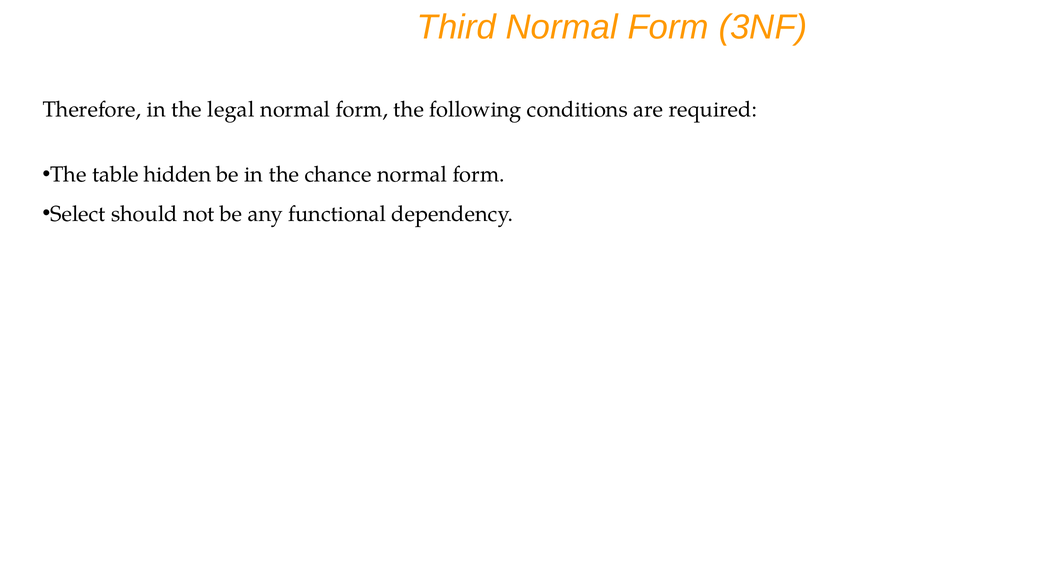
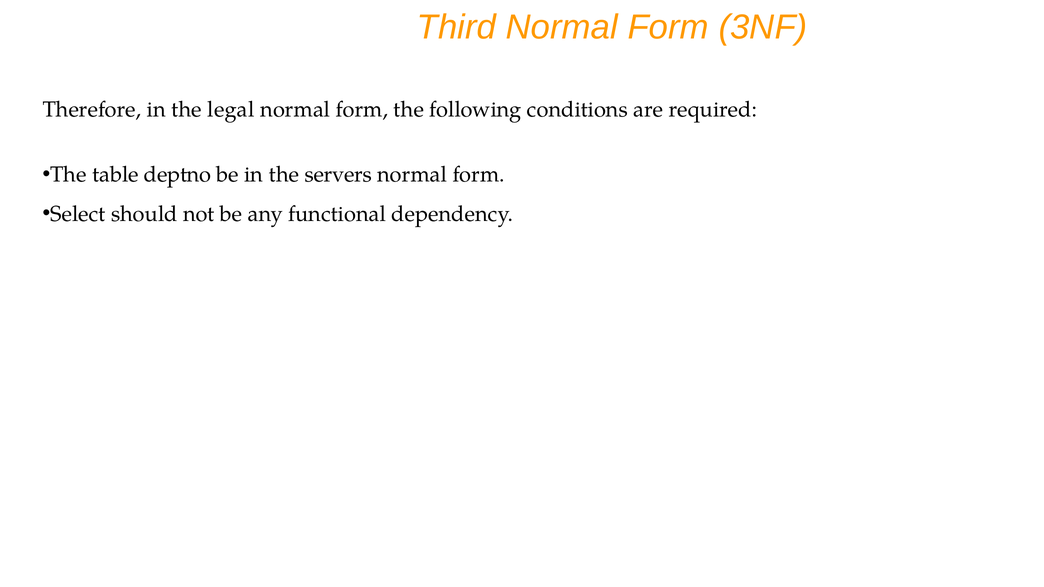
hidden: hidden -> deptno
chance: chance -> servers
